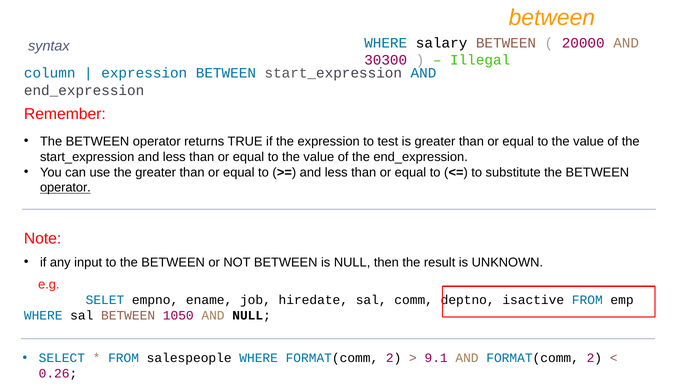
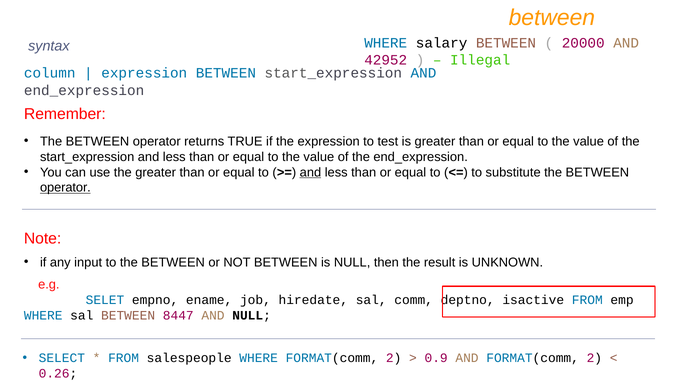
30300: 30300 -> 42952
and at (310, 172) underline: none -> present
1050: 1050 -> 8447
9.1: 9.1 -> 0.9
